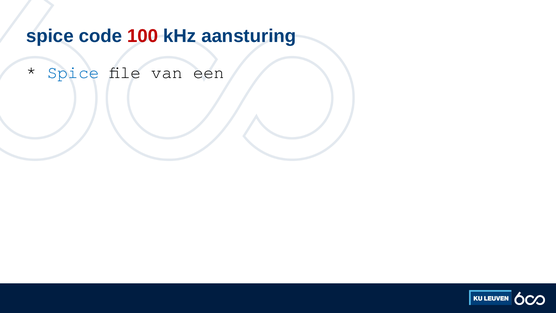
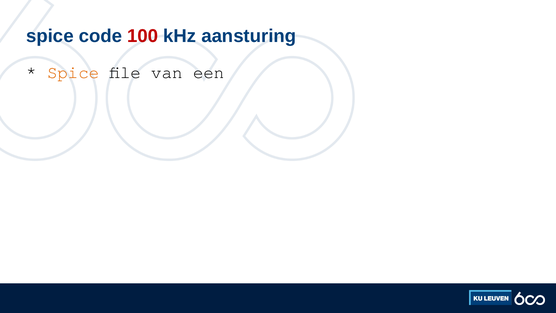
Spice at (73, 72) colour: blue -> orange
